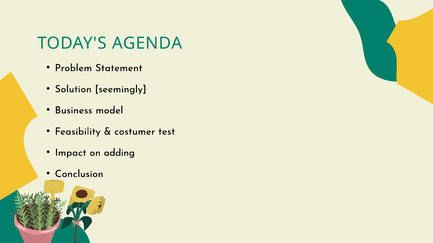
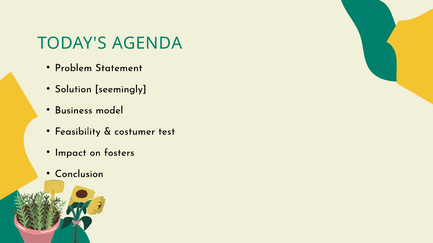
adding: adding -> fosters
